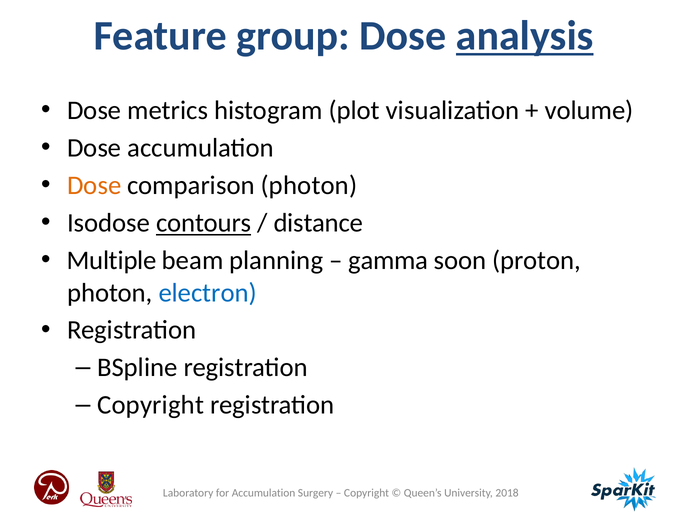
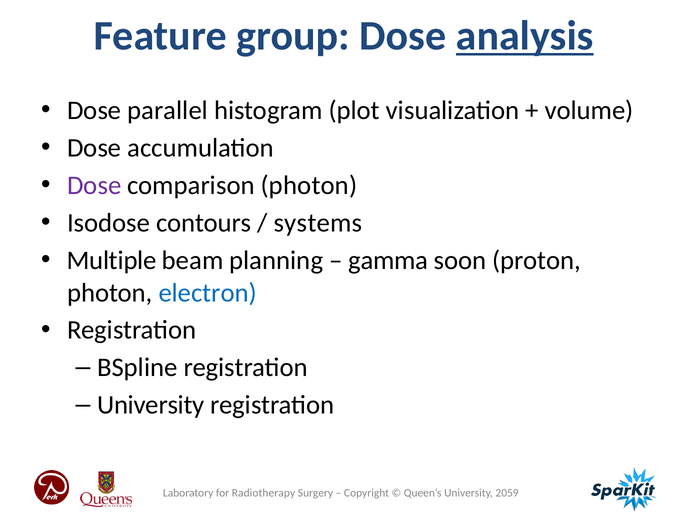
metrics: metrics -> parallel
Dose at (94, 186) colour: orange -> purple
contours underline: present -> none
distance: distance -> systems
Copyright at (151, 405): Copyright -> University
for Accumulation: Accumulation -> Radiotherapy
2018: 2018 -> 2059
